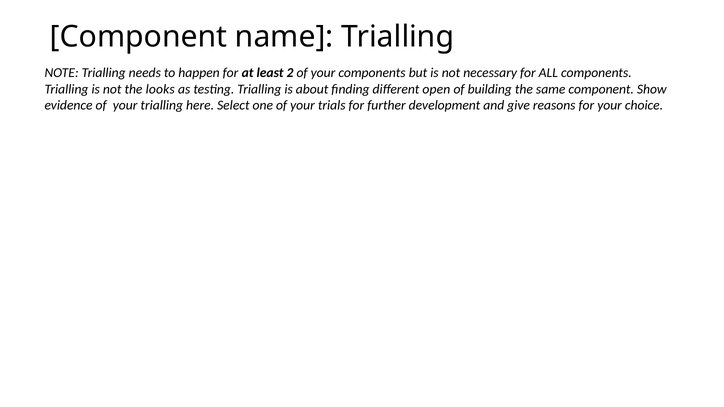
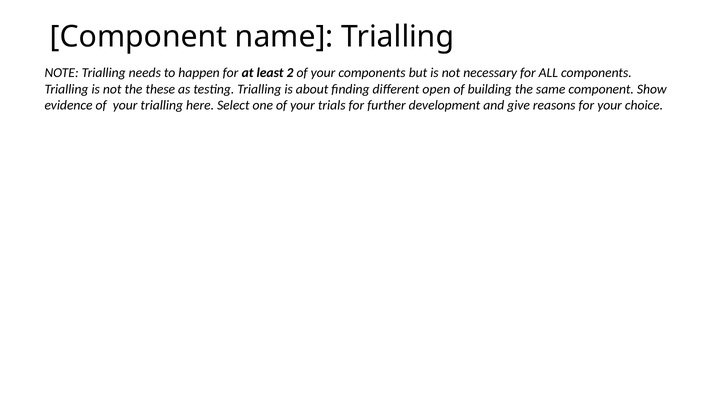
looks: looks -> these
